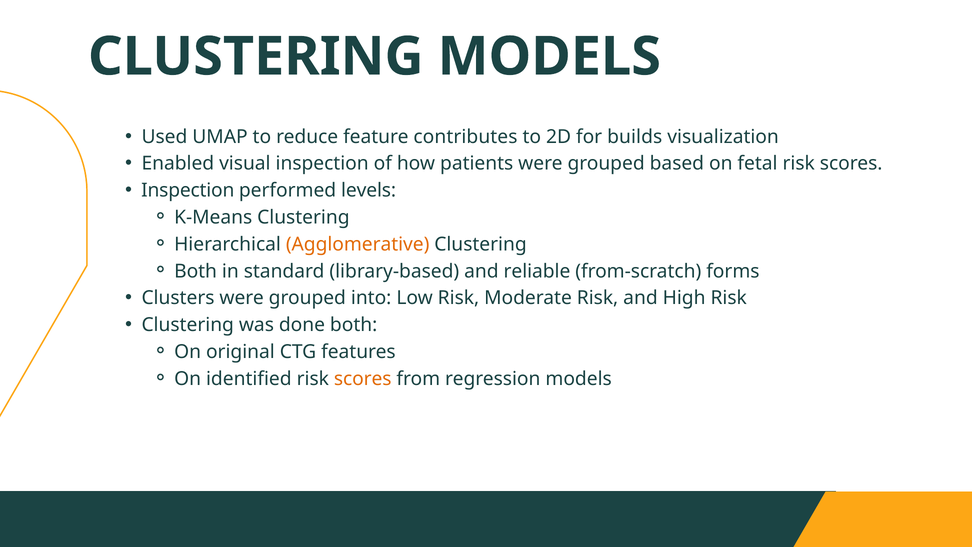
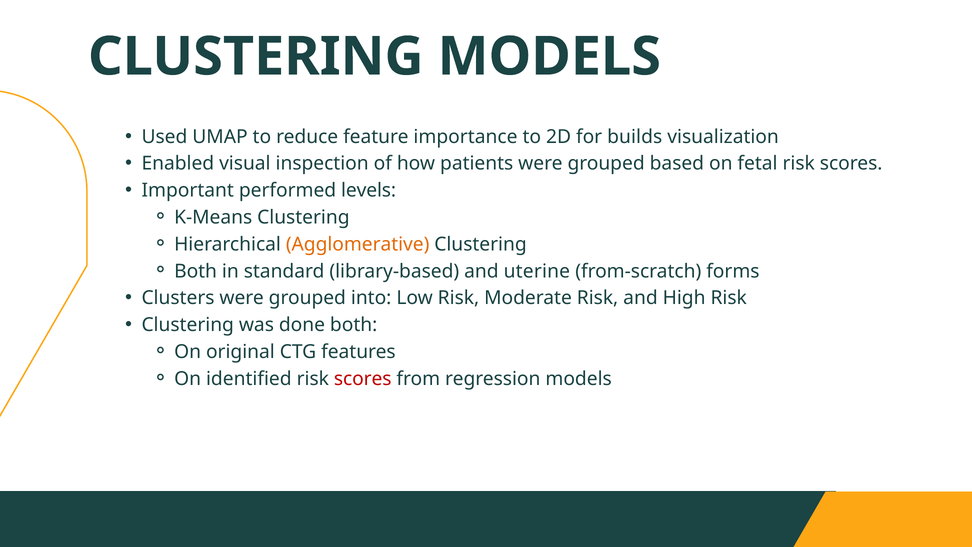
contributes: contributes -> importance
Inspection at (188, 190): Inspection -> Important
reliable: reliable -> uterine
scores at (363, 379) colour: orange -> red
